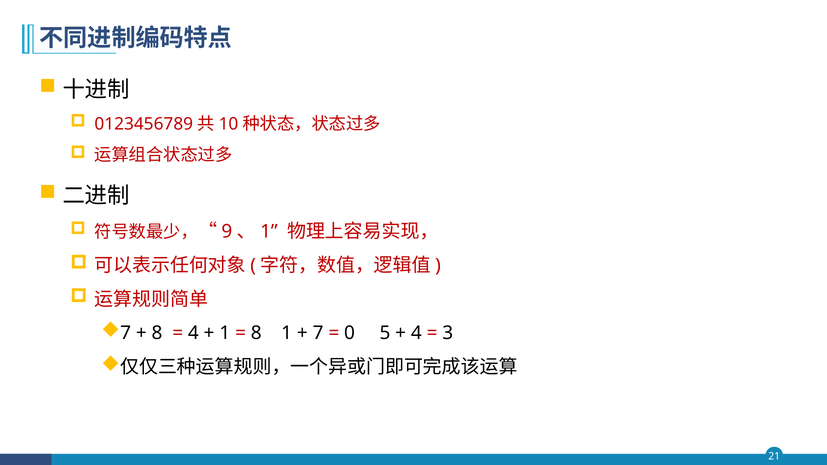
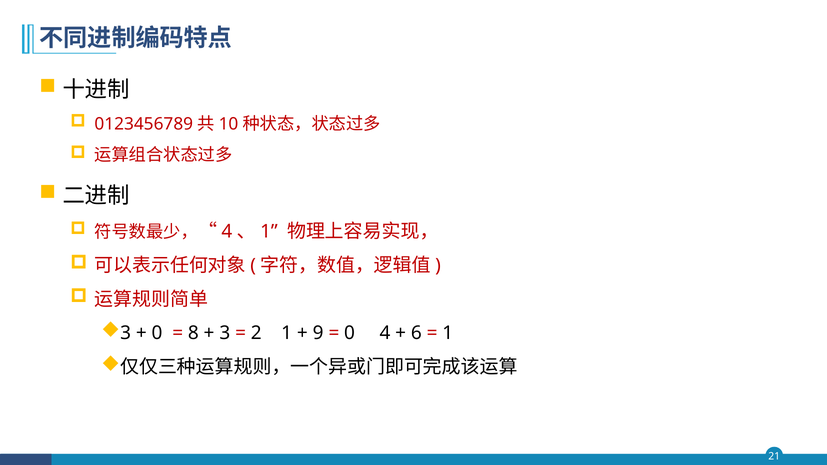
9 at (227, 232): 9 -> 4
7 at (126, 333): 7 -> 3
8 at (157, 333): 8 -> 0
4 at (193, 333): 4 -> 8
1 at (225, 333): 1 -> 3
8 at (256, 333): 8 -> 2
7 at (318, 333): 7 -> 9
0 5: 5 -> 4
4 at (416, 333): 4 -> 6
3 at (448, 333): 3 -> 1
